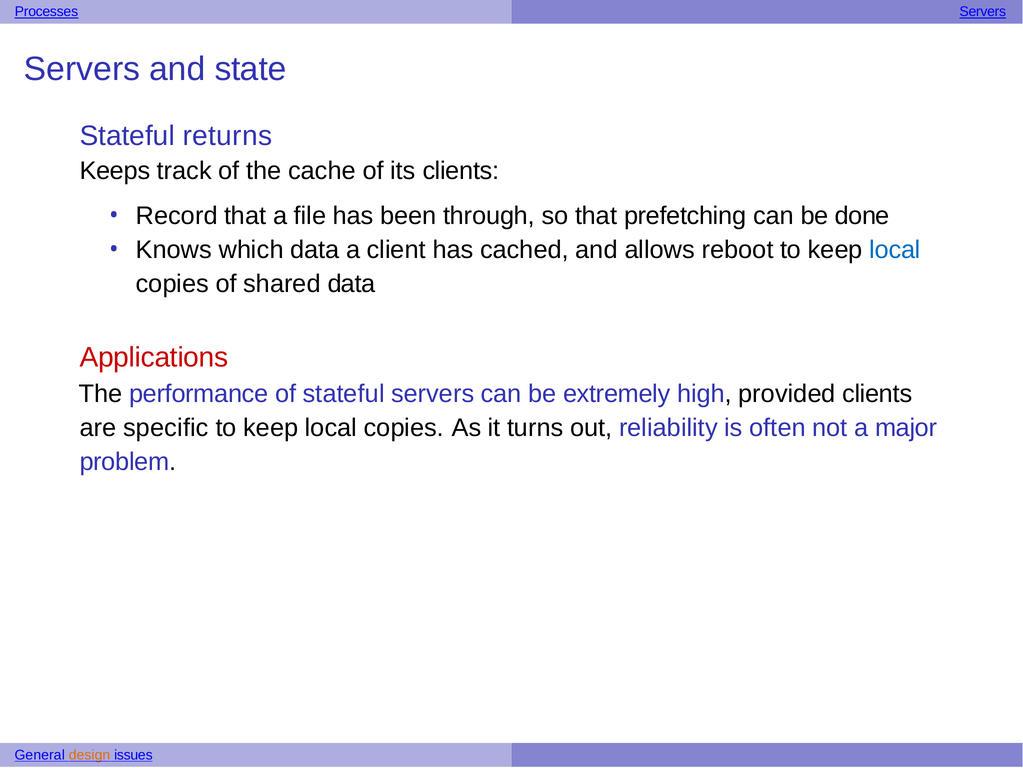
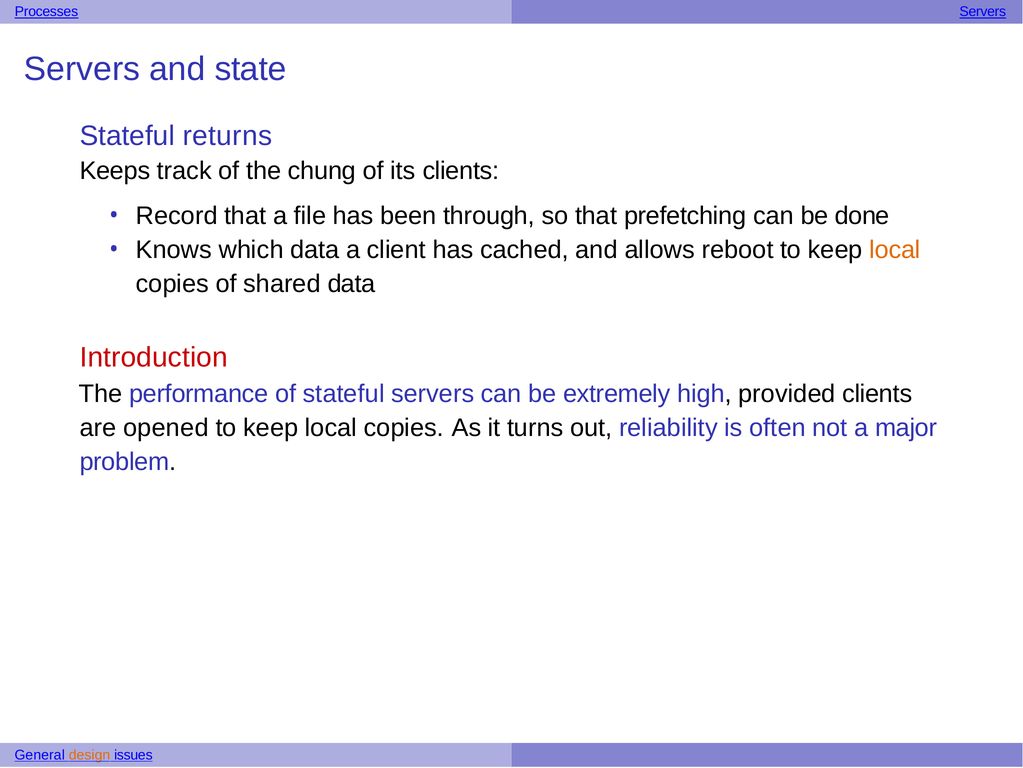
cache: cache -> chung
local at (895, 250) colour: blue -> orange
Applications: Applications -> Introduction
specific: specific -> opened
